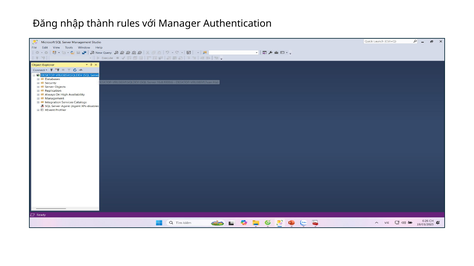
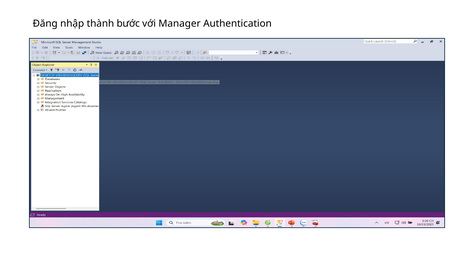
rules: rules -> bước
